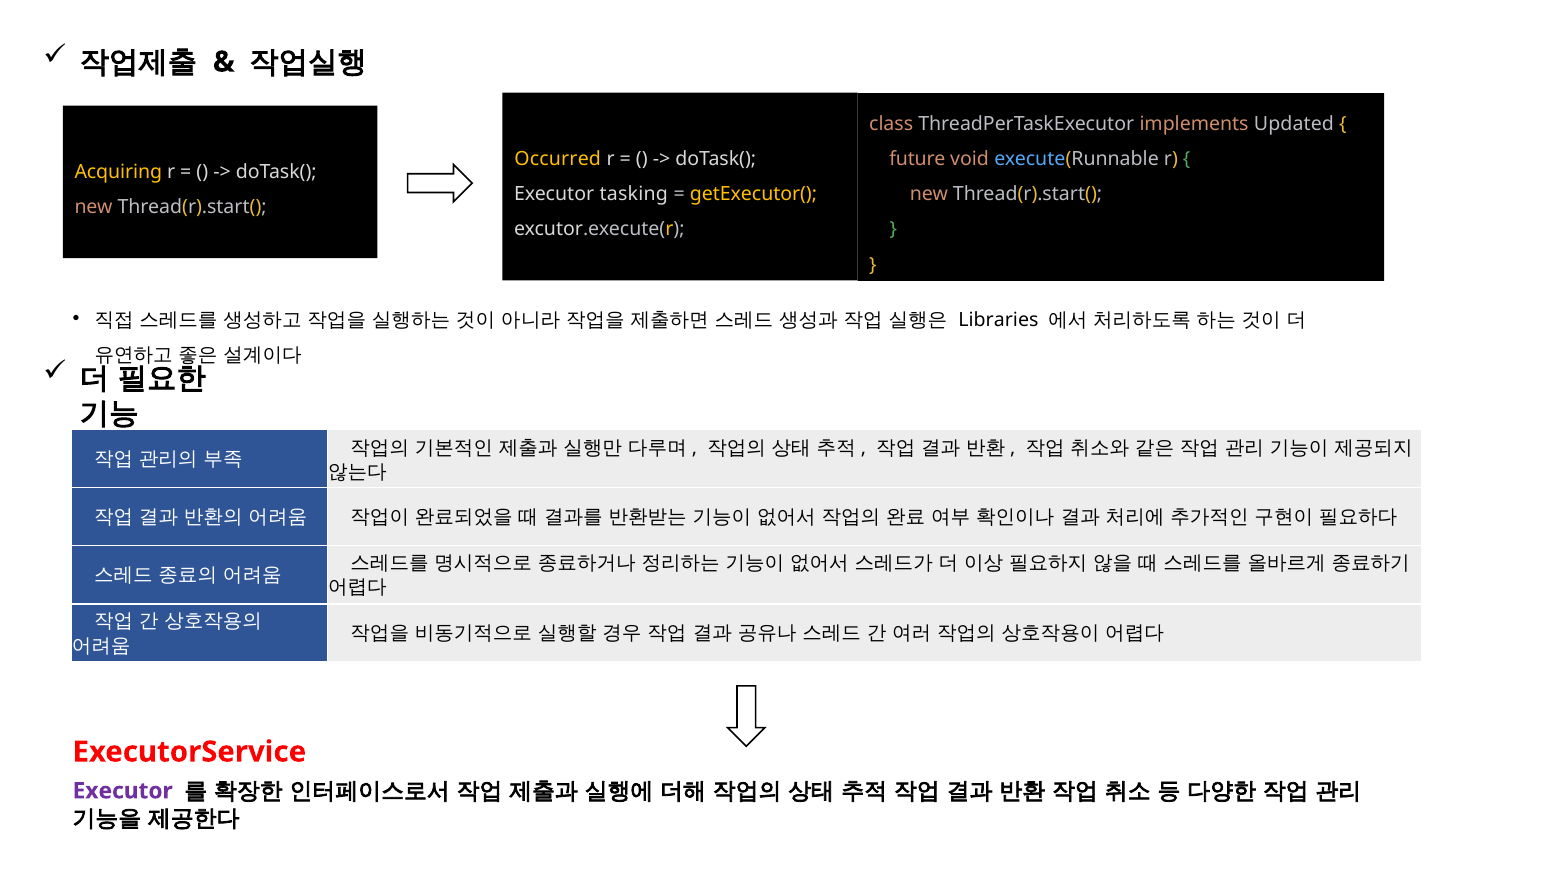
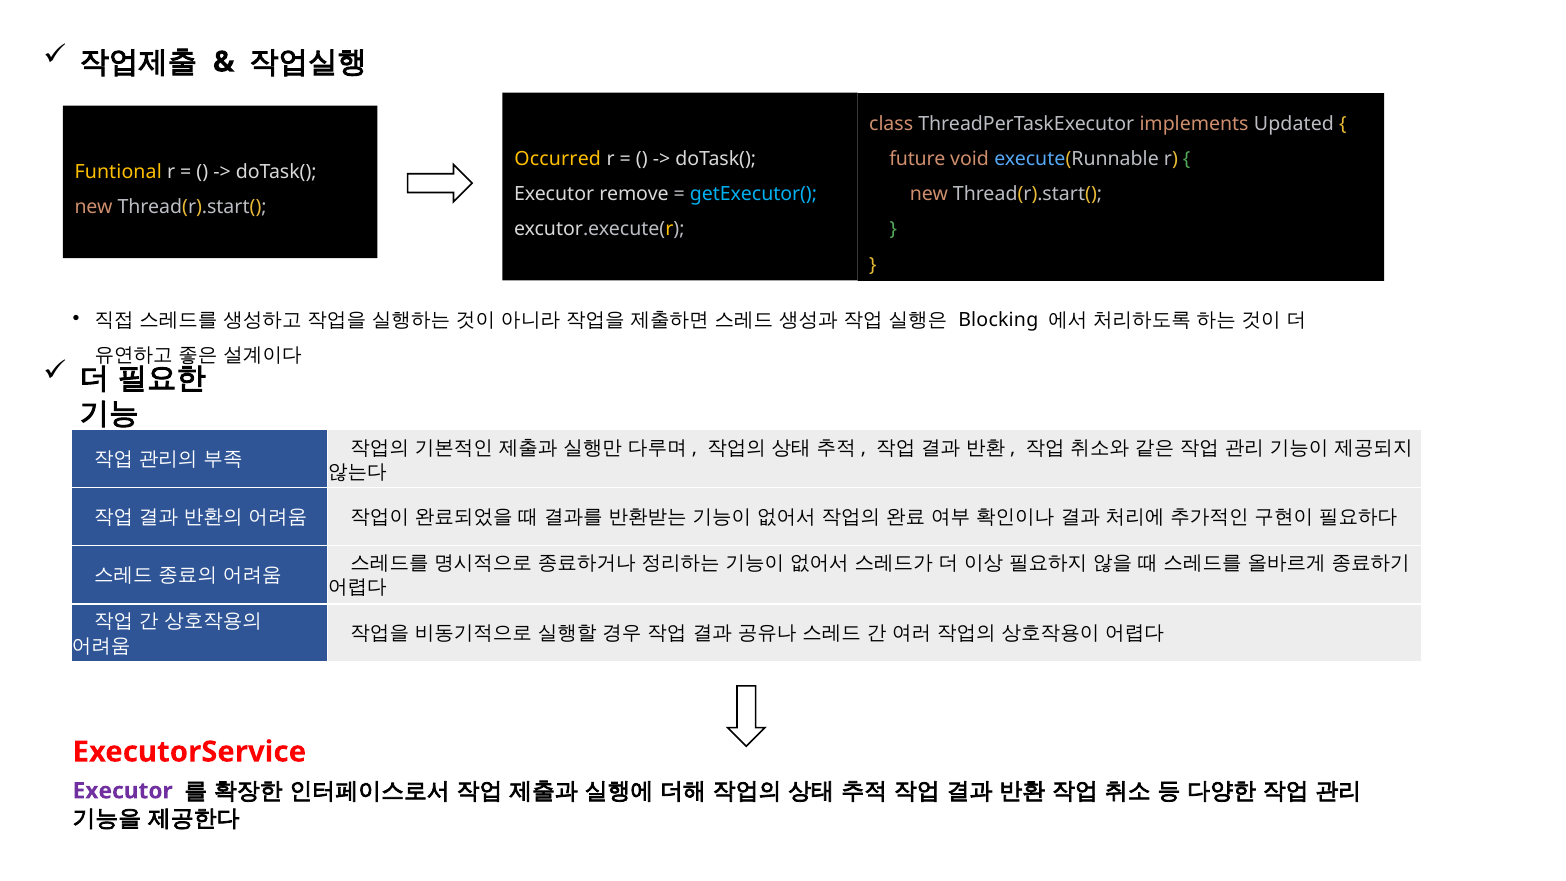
Acquiring: Acquiring -> Funtional
tasking: tasking -> remove
getExecutor( colour: yellow -> light blue
Libraries: Libraries -> Blocking
